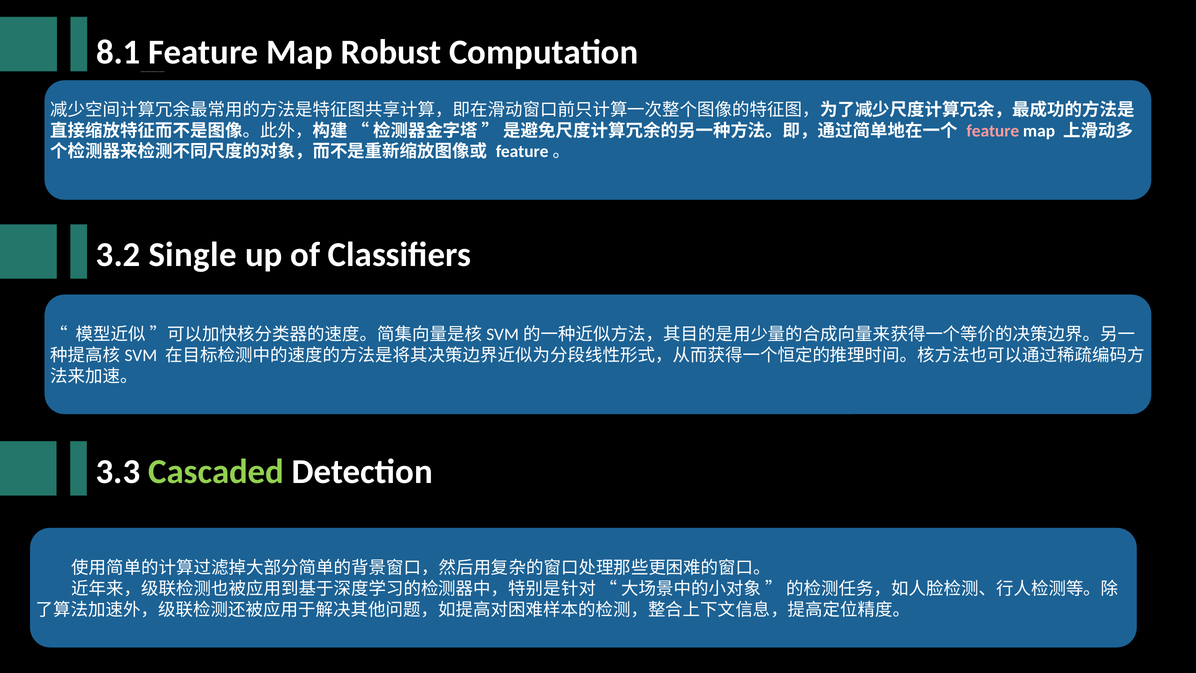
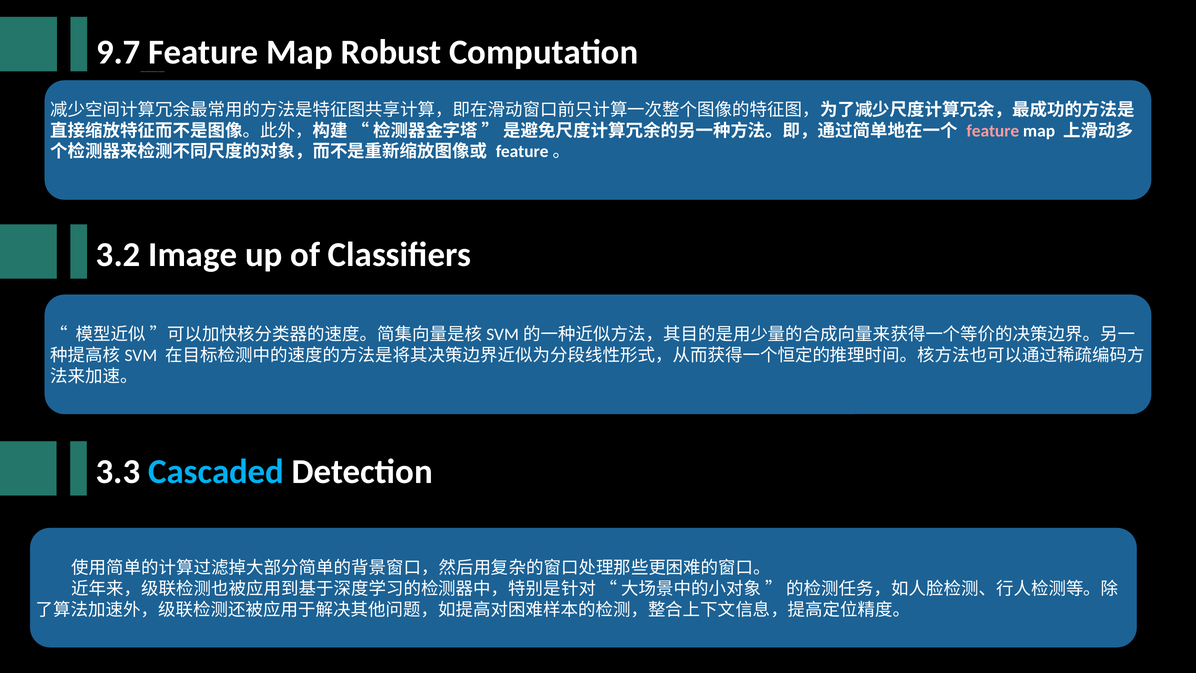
8.1: 8.1 -> 9.7
Single: Single -> Image
Cascaded colour: light green -> light blue
